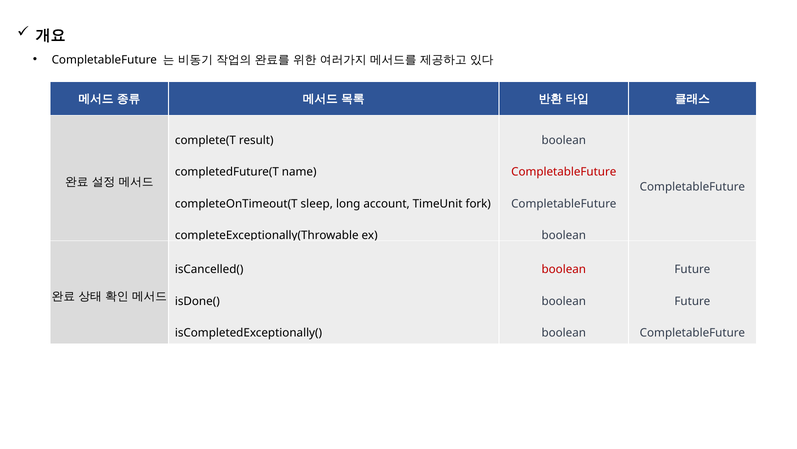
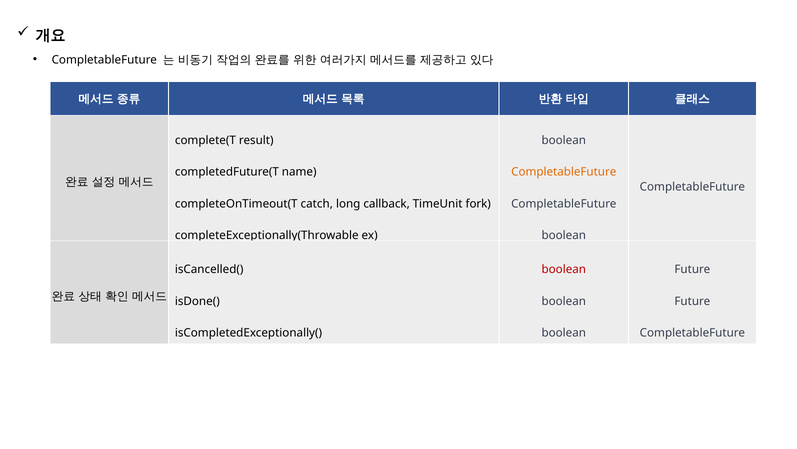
CompletableFuture at (564, 172) colour: red -> orange
sleep: sleep -> catch
account: account -> callback
